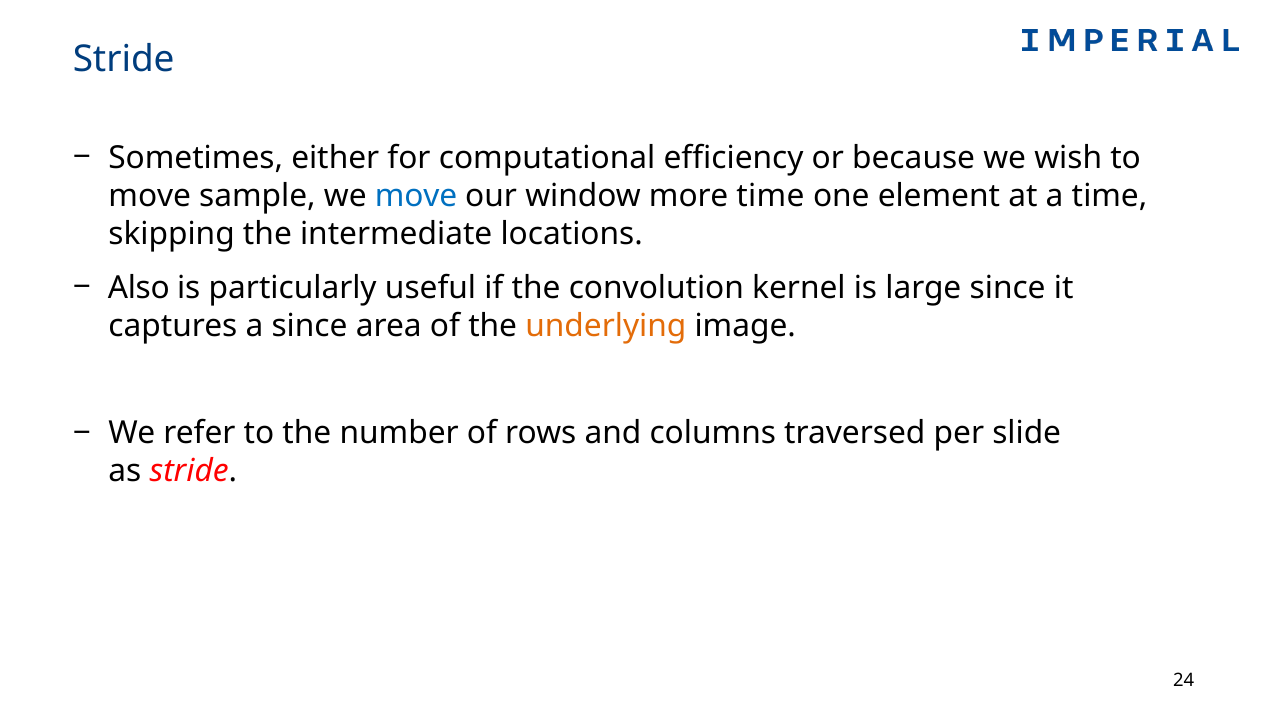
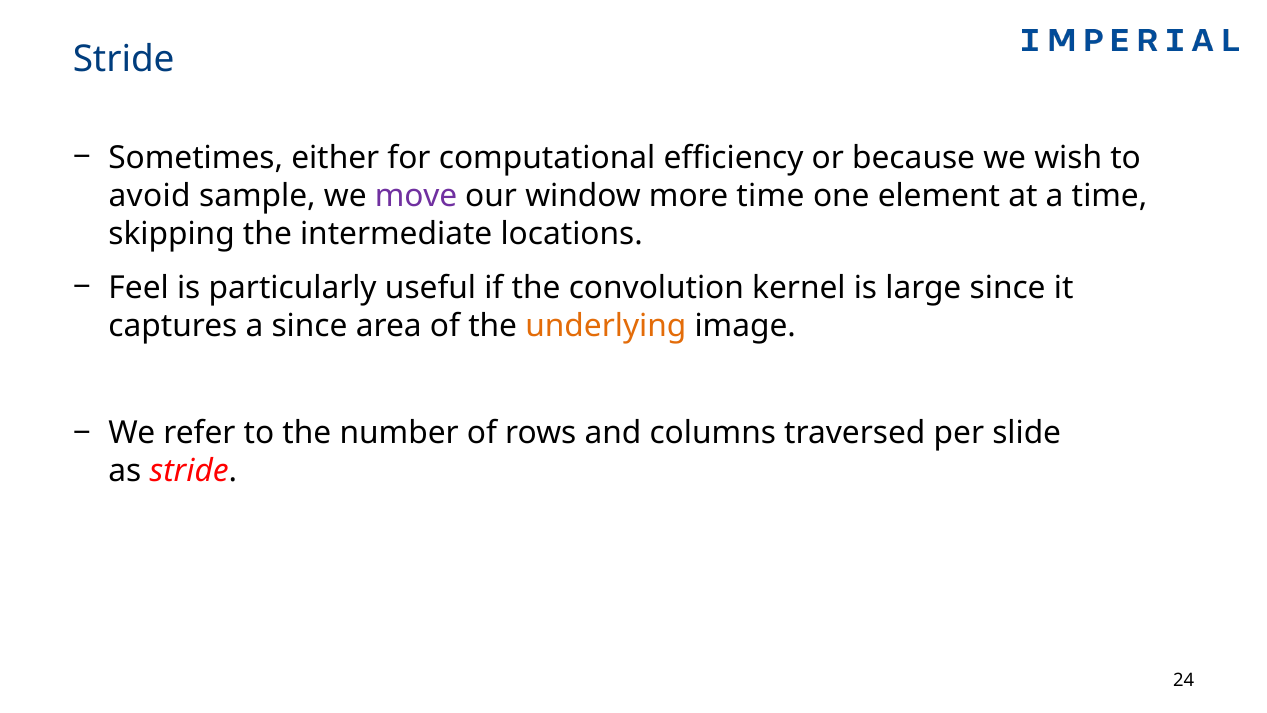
move at (150, 196): move -> avoid
move at (416, 196) colour: blue -> purple
Also: Also -> Feel
